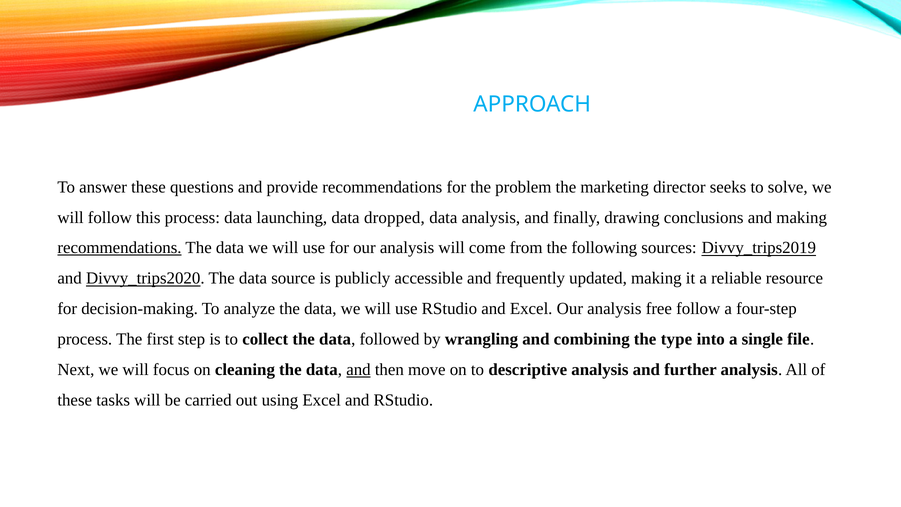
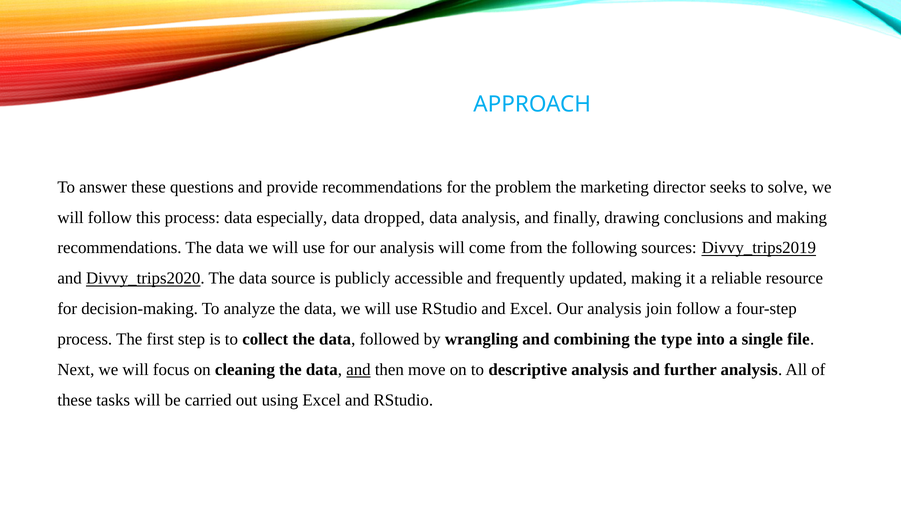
launching: launching -> especially
recommendations at (120, 248) underline: present -> none
free: free -> join
